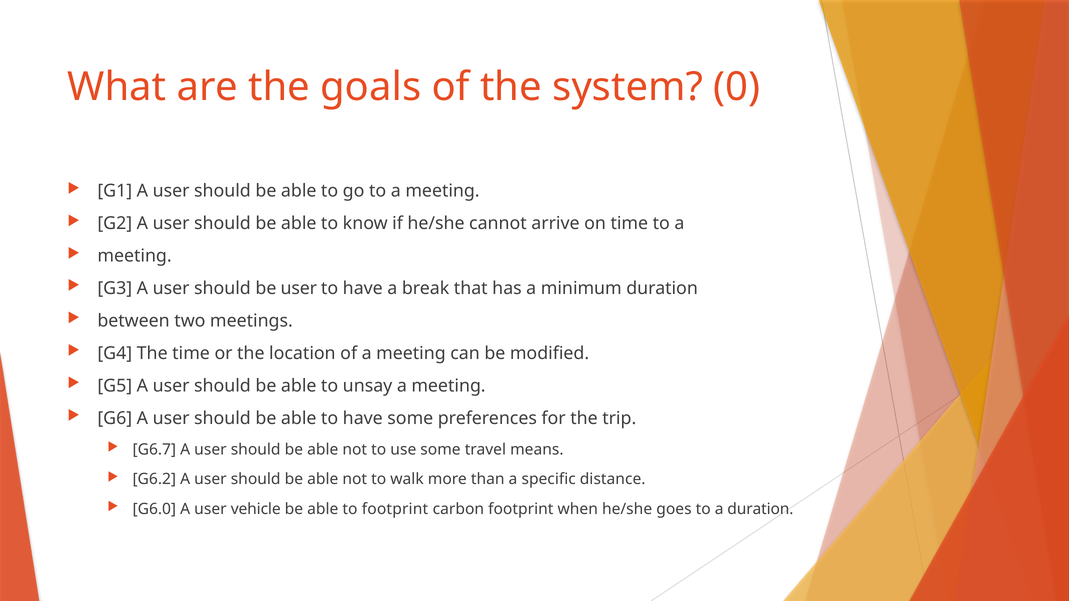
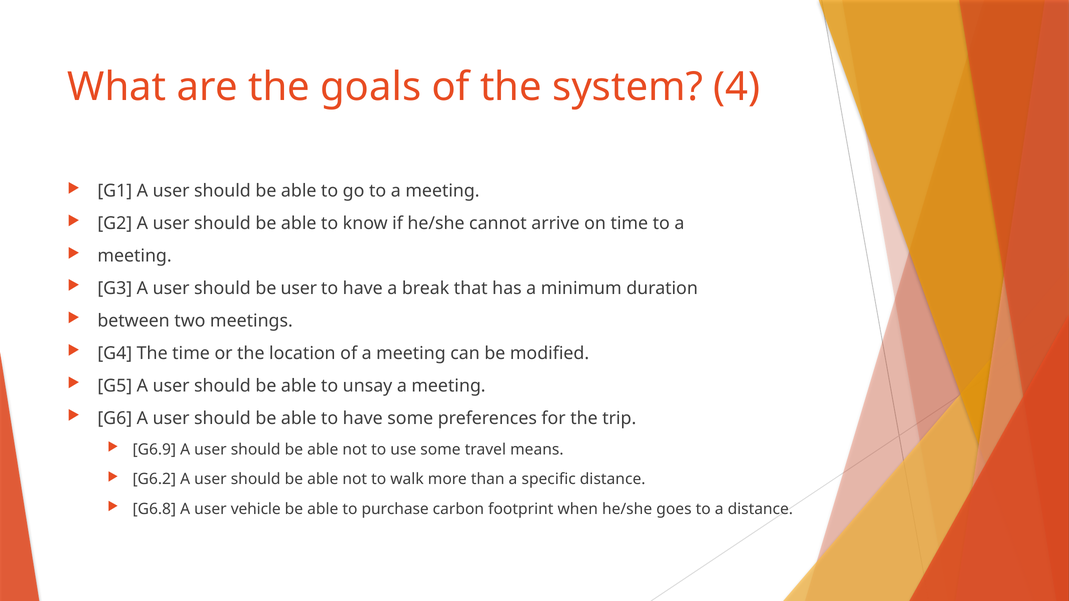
0: 0 -> 4
G6.7: G6.7 -> G6.9
G6.0: G6.0 -> G6.8
to footprint: footprint -> purchase
a duration: duration -> distance
